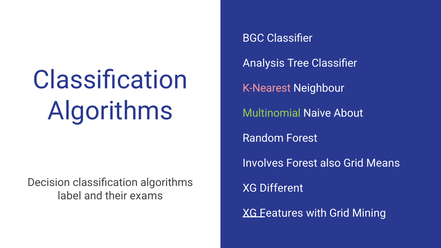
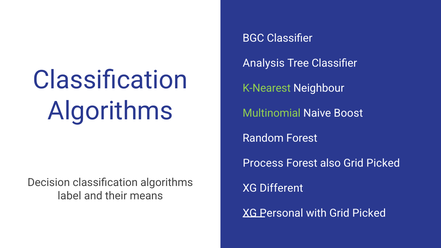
K-Nearest colour: pink -> light green
About: About -> Boost
Involves: Involves -> Process
Means at (383, 163): Means -> Picked
exams: exams -> means
Features: Features -> Personal
with Grid Mining: Mining -> Picked
